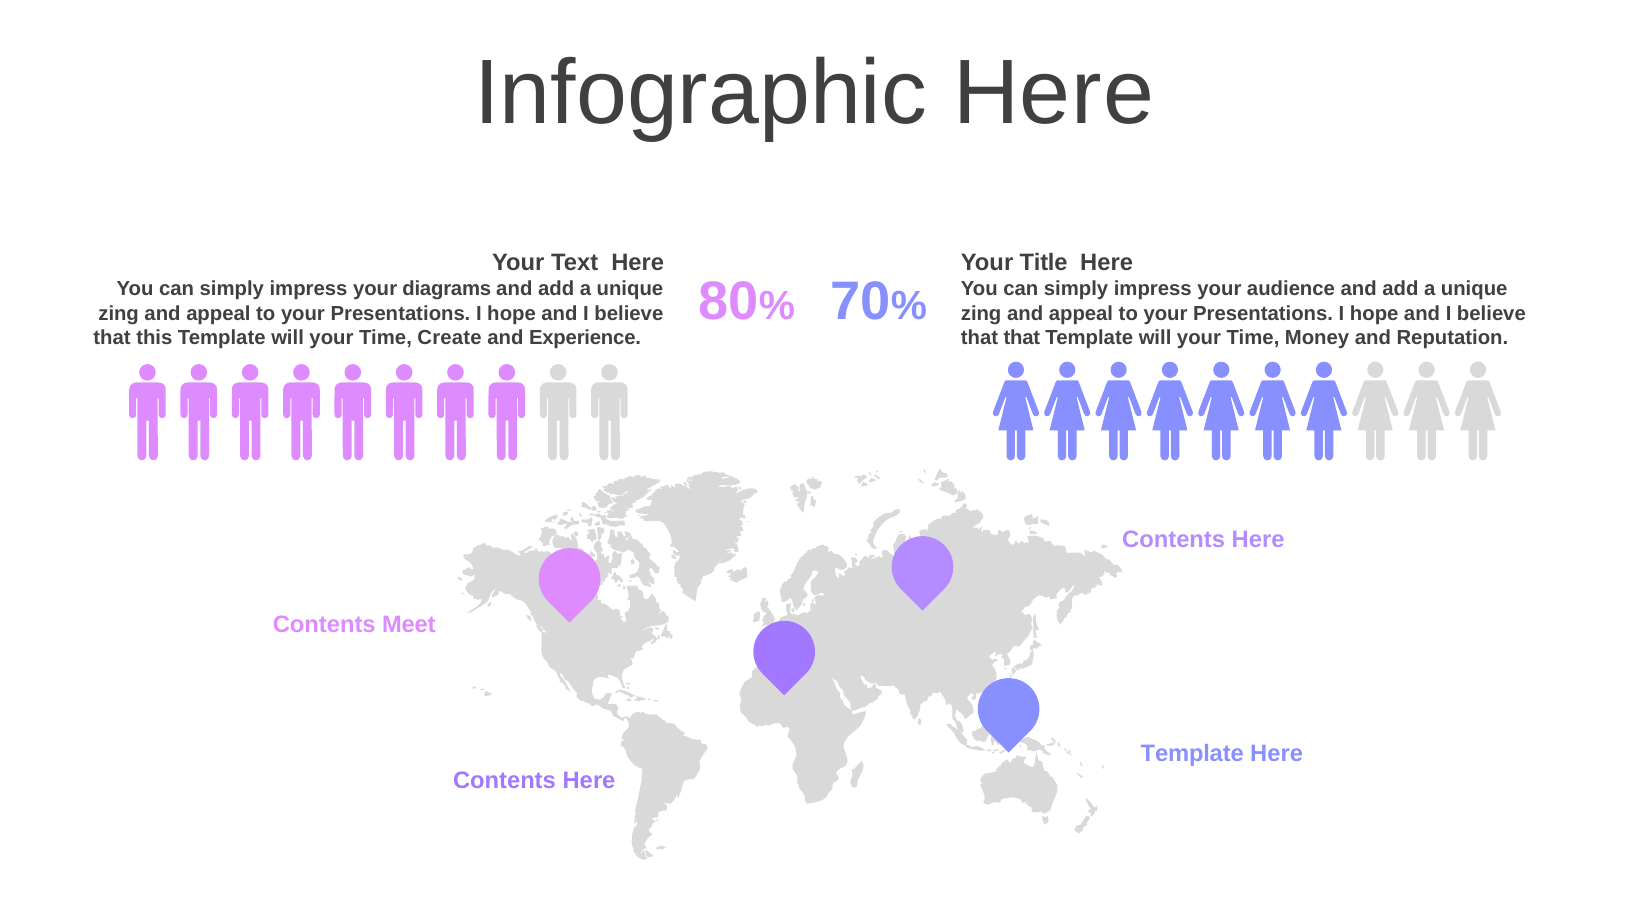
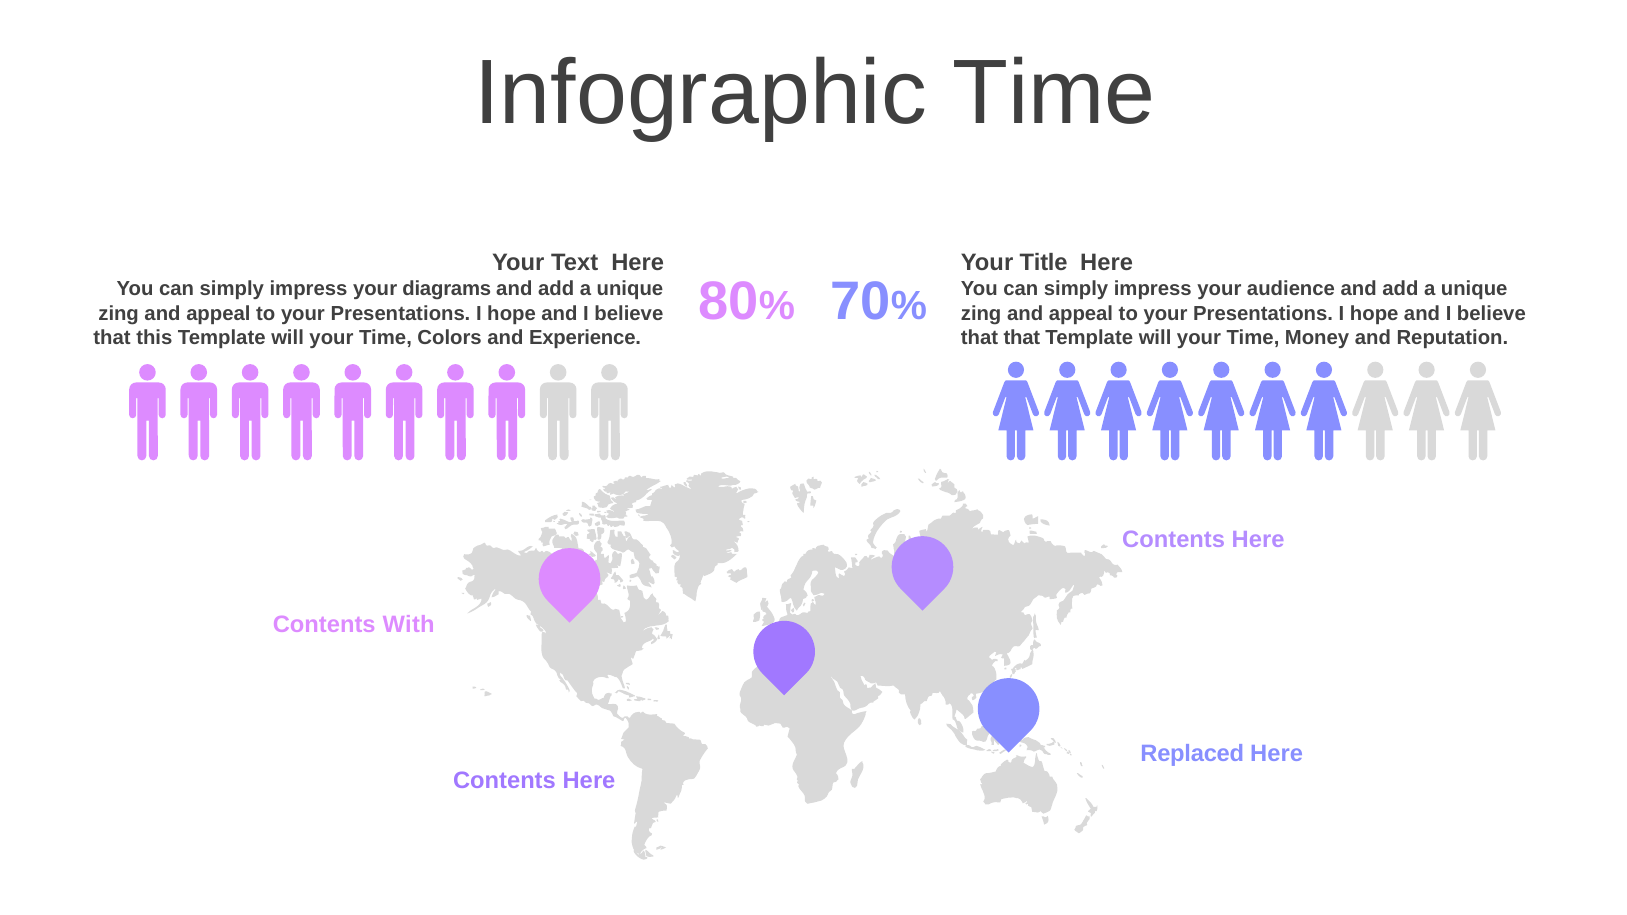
Infographic Here: Here -> Time
Create: Create -> Colors
Meet: Meet -> With
Template at (1192, 754): Template -> Replaced
